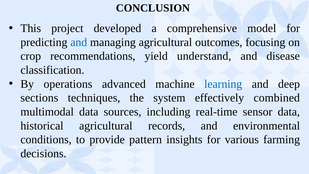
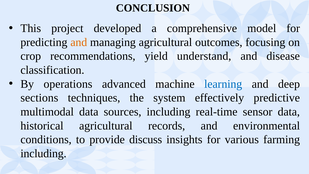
and at (79, 42) colour: blue -> orange
combined: combined -> predictive
pattern: pattern -> discuss
decisions at (43, 153): decisions -> including
